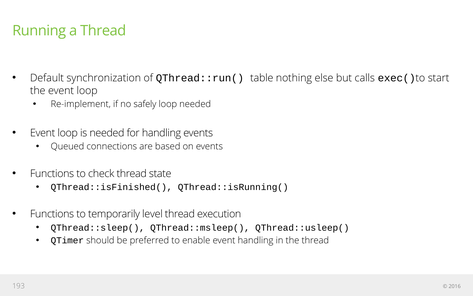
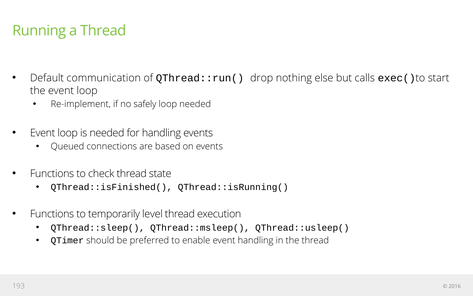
synchronization: synchronization -> communication
table: table -> drop
